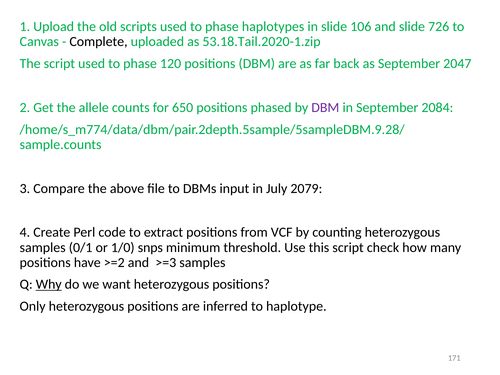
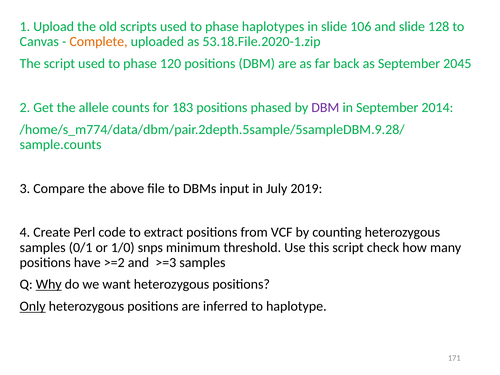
726: 726 -> 128
Complete colour: black -> orange
53.18.Tail.2020-1.zip: 53.18.Tail.2020-1.zip -> 53.18.File.2020-1.zip
2047: 2047 -> 2045
650: 650 -> 183
2084: 2084 -> 2014
2079: 2079 -> 2019
Only underline: none -> present
